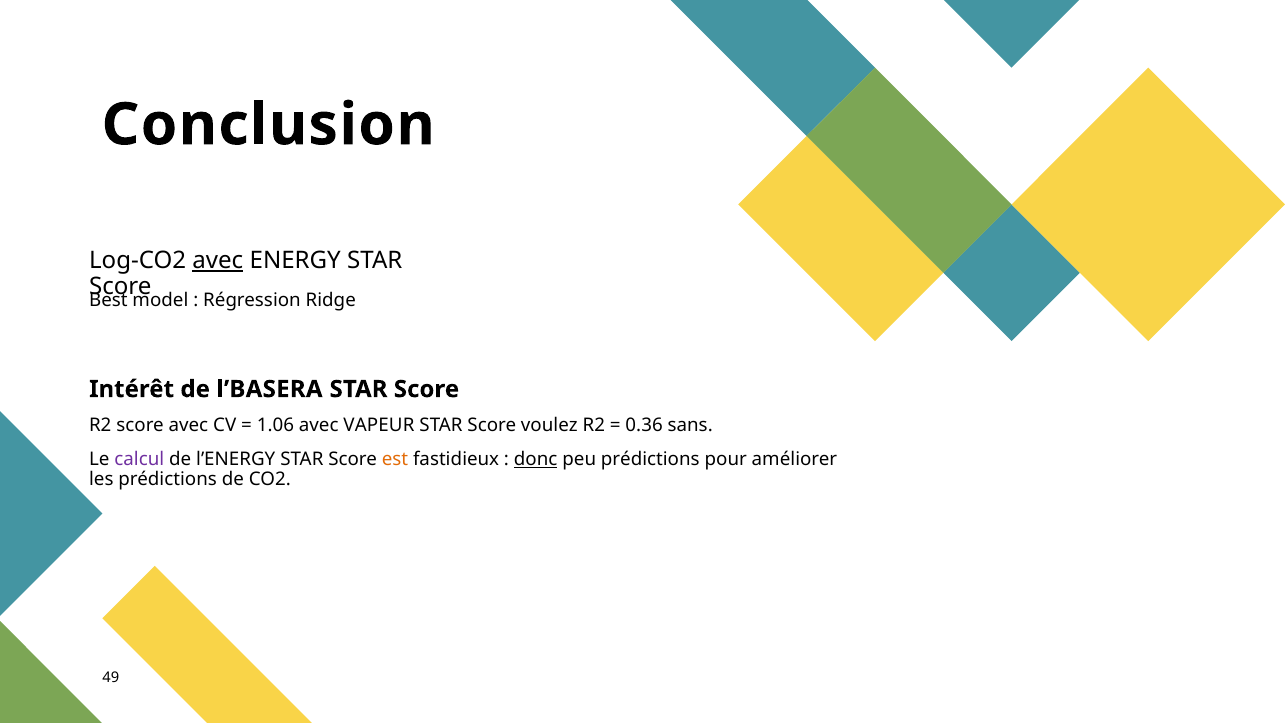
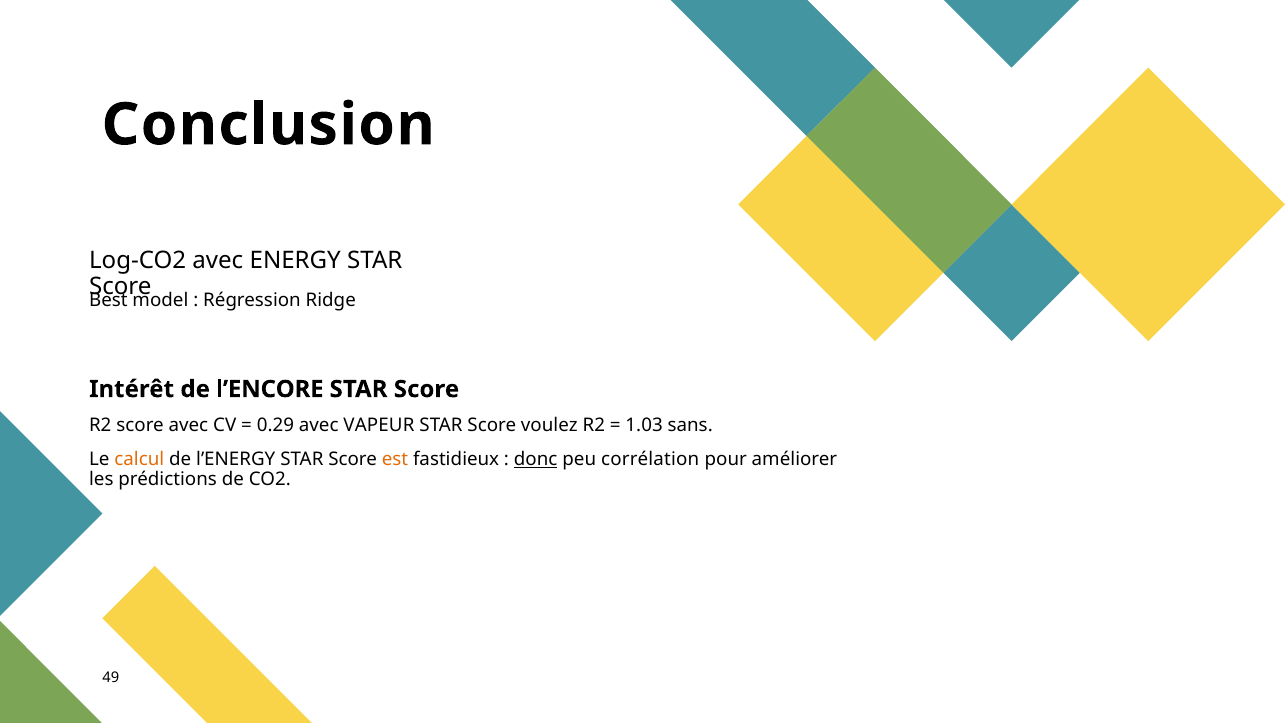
avec at (218, 261) underline: present -> none
l’BASERA: l’BASERA -> l’ENCORE
1.06: 1.06 -> 0.29
0.36: 0.36 -> 1.03
calcul colour: purple -> orange
peu prédictions: prédictions -> corrélation
